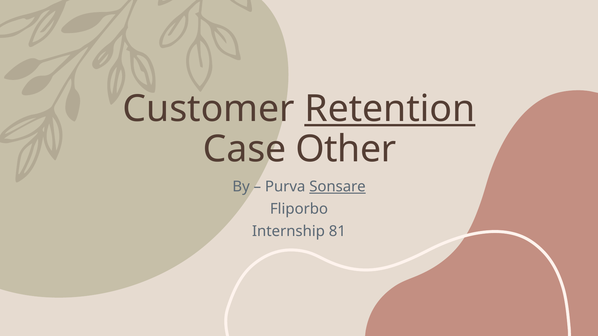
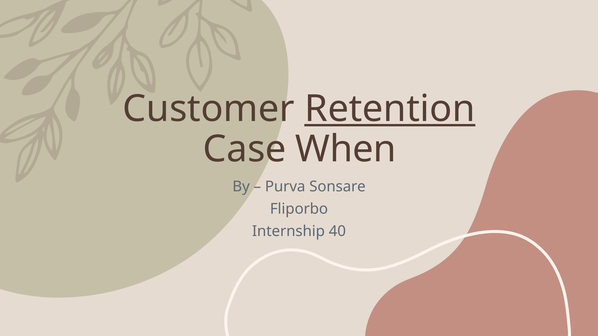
Other: Other -> When
Sonsare underline: present -> none
81: 81 -> 40
